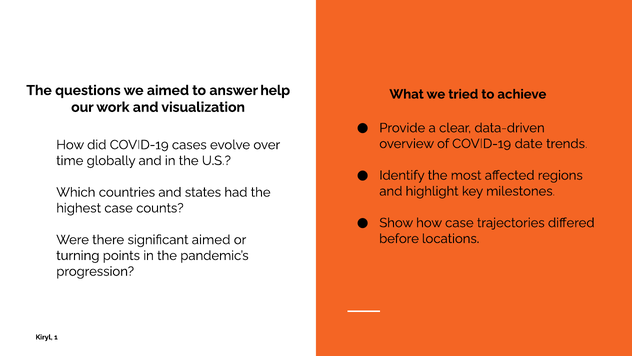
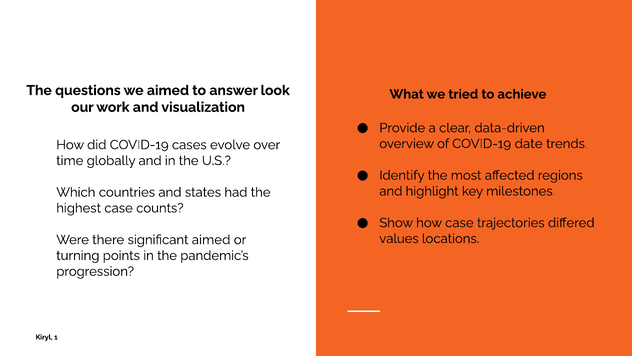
help: help -> look
before: before -> values
